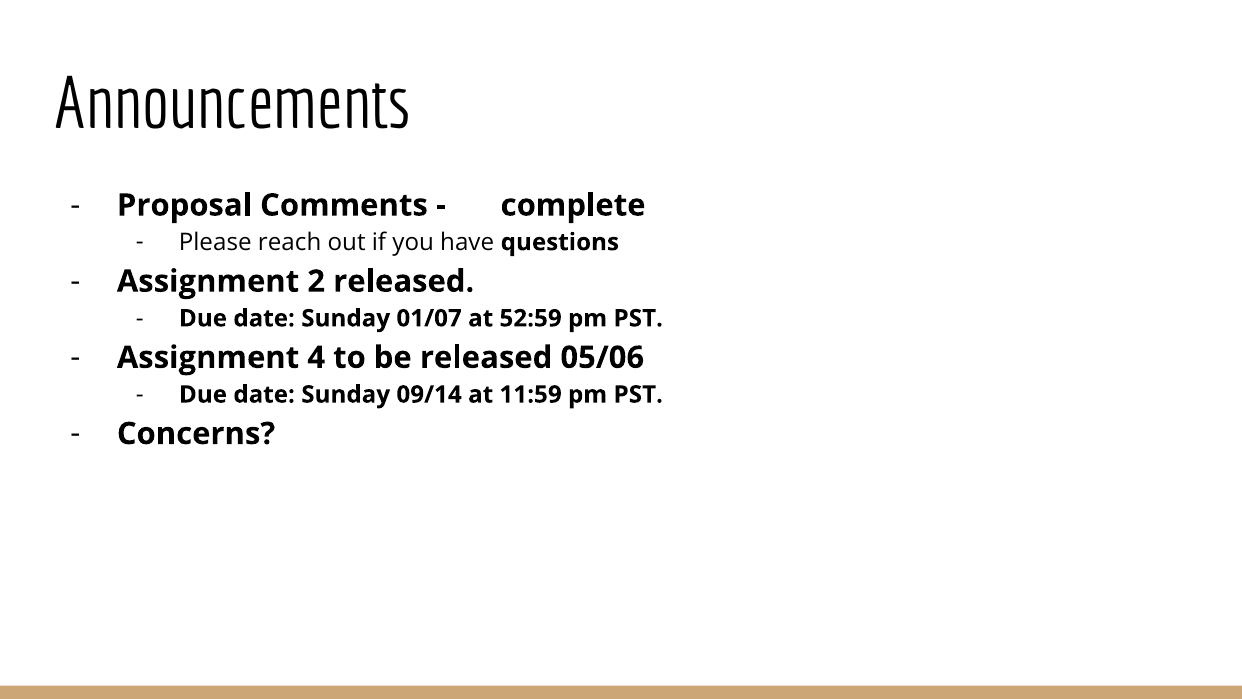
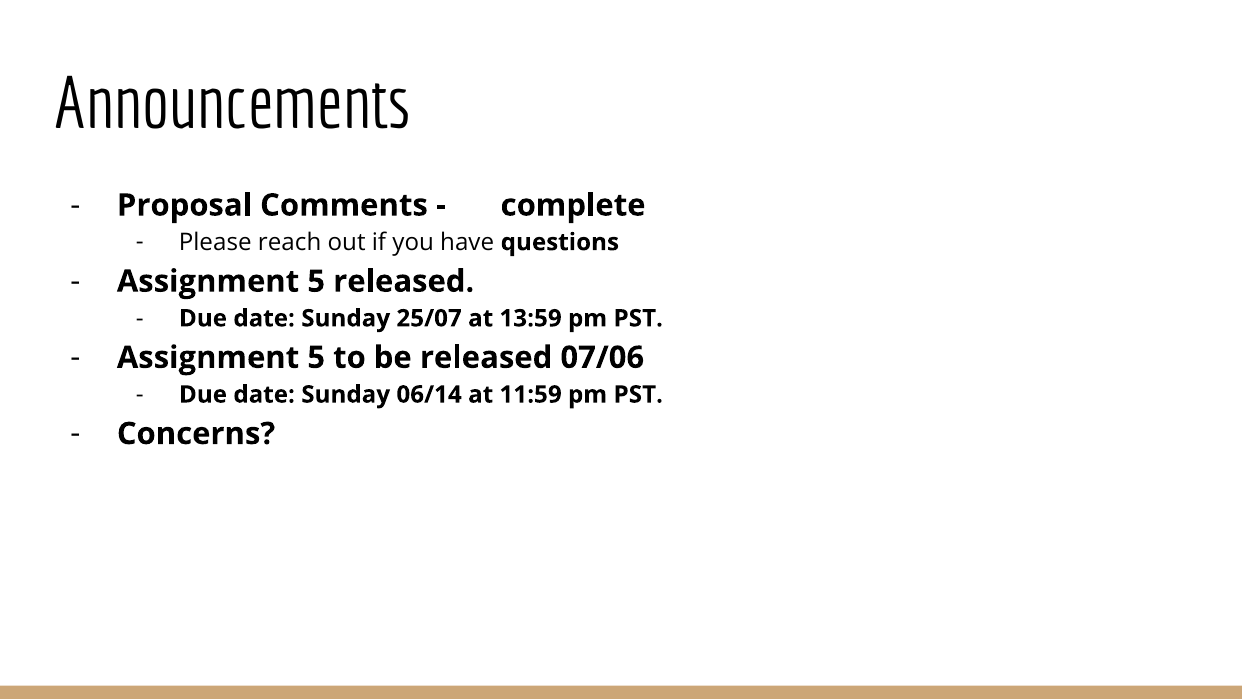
2 at (316, 281): 2 -> 5
01/07: 01/07 -> 25/07
52:59: 52:59 -> 13:59
4 at (316, 357): 4 -> 5
05/06: 05/06 -> 07/06
09/14: 09/14 -> 06/14
